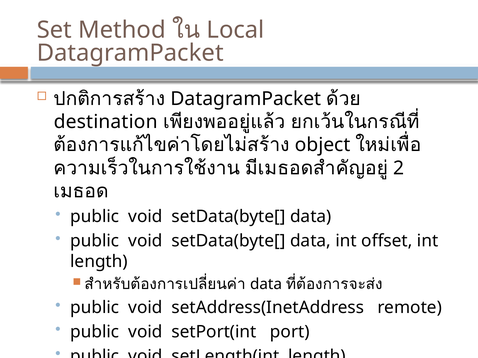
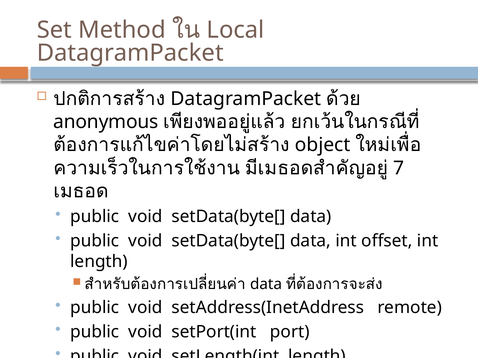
destination: destination -> anonymous
2: 2 -> 7
